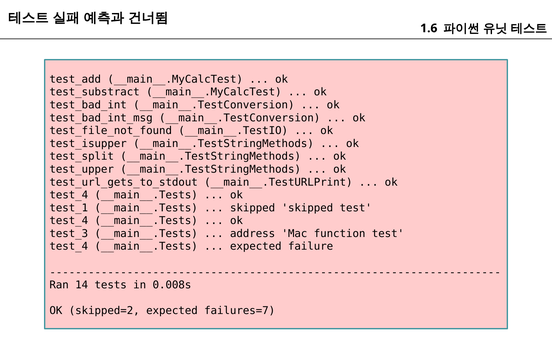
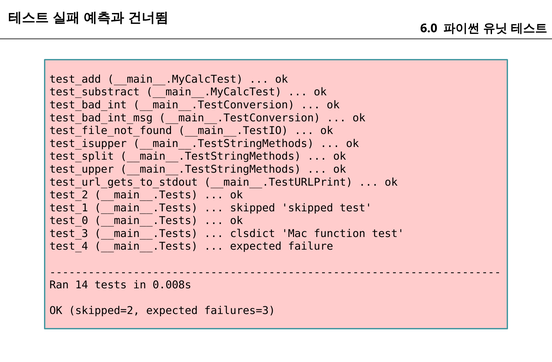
1.6: 1.6 -> 6.0
test_4 at (69, 195): test_4 -> test_2
test_4 at (69, 221): test_4 -> test_0
address: address -> clsdict
failures=7: failures=7 -> failures=3
